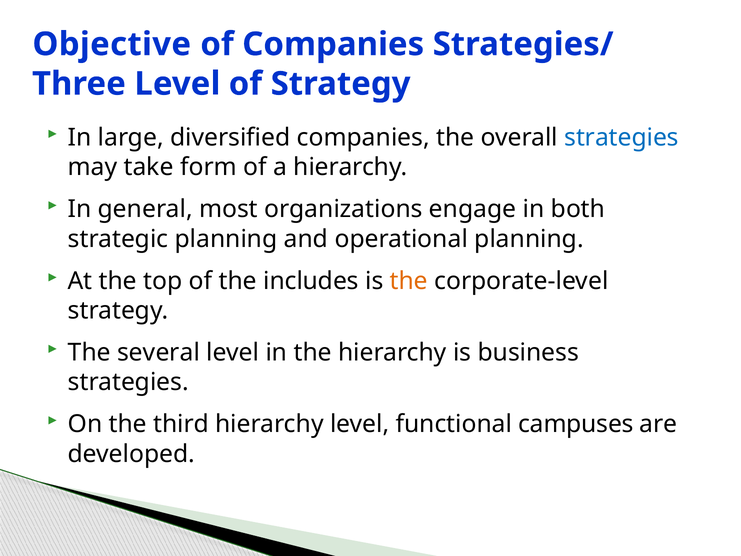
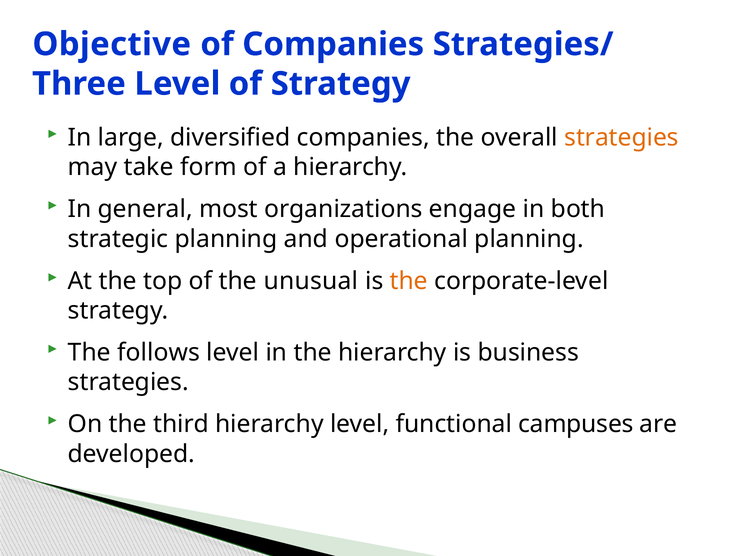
strategies at (622, 138) colour: blue -> orange
includes: includes -> unusual
several: several -> follows
